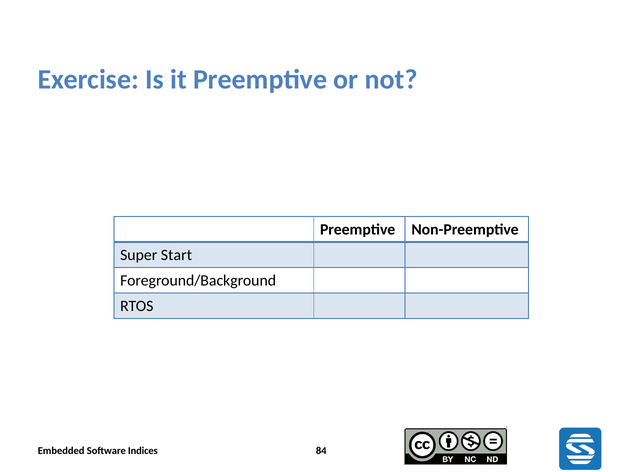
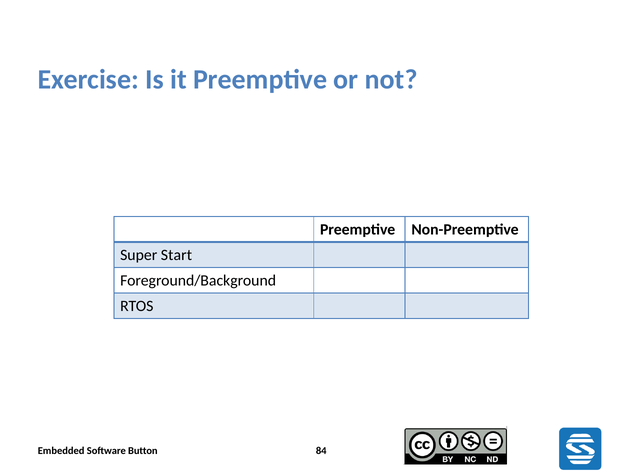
Indices: Indices -> Button
